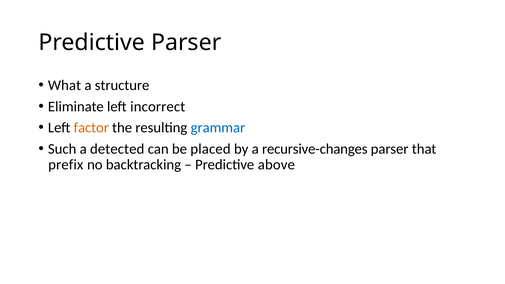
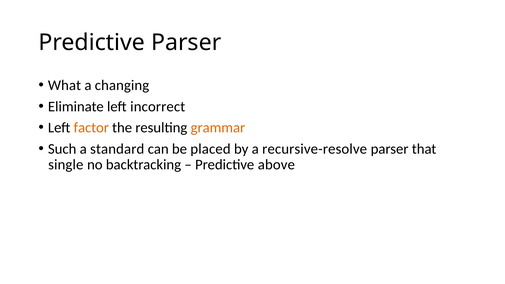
structure: structure -> changing
grammar colour: blue -> orange
detected: detected -> standard
recursive-changes: recursive-changes -> recursive-resolve
prefix: prefix -> single
